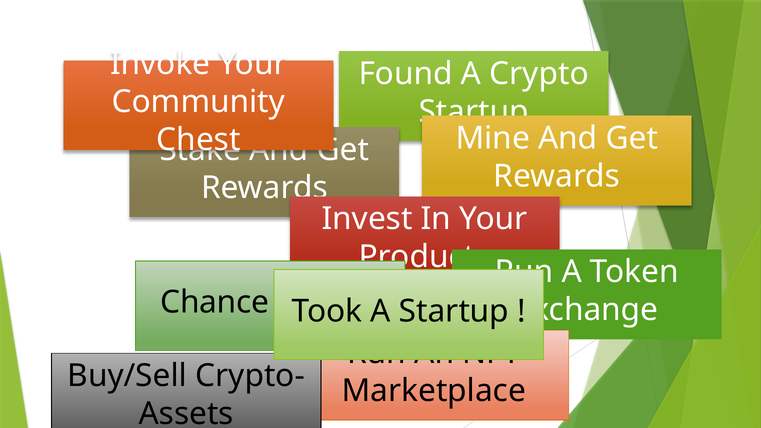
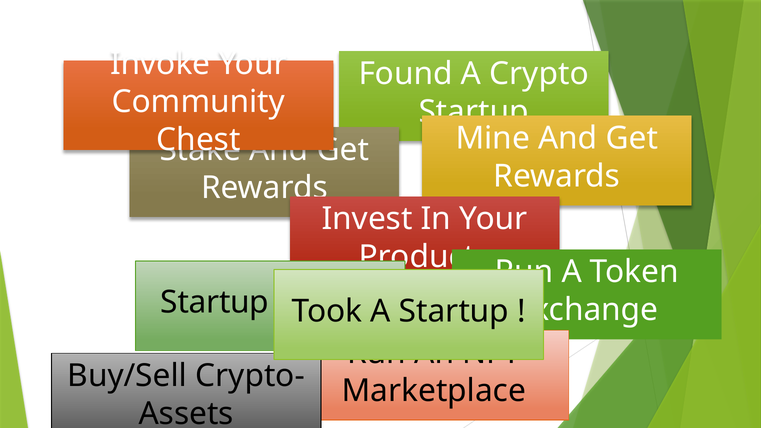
Chance at (215, 303): Chance -> Startup
